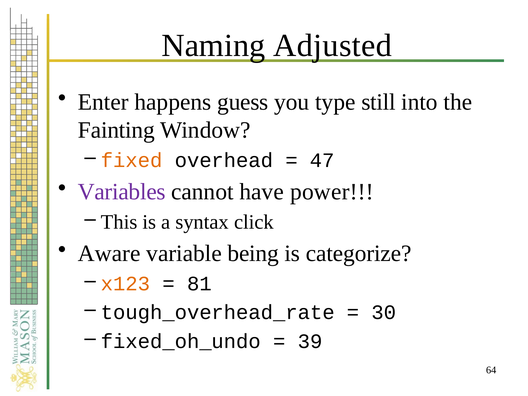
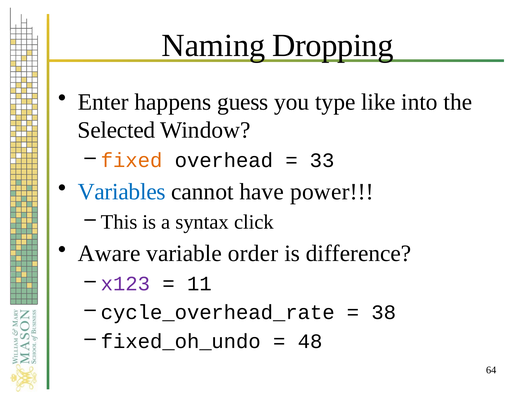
Adjusted: Adjusted -> Dropping
still: still -> like
Fainting: Fainting -> Selected
47: 47 -> 33
Variables colour: purple -> blue
being: being -> order
categorize: categorize -> difference
x123 colour: orange -> purple
81: 81 -> 11
tough_overhead_rate: tough_overhead_rate -> cycle_overhead_rate
30: 30 -> 38
39: 39 -> 48
